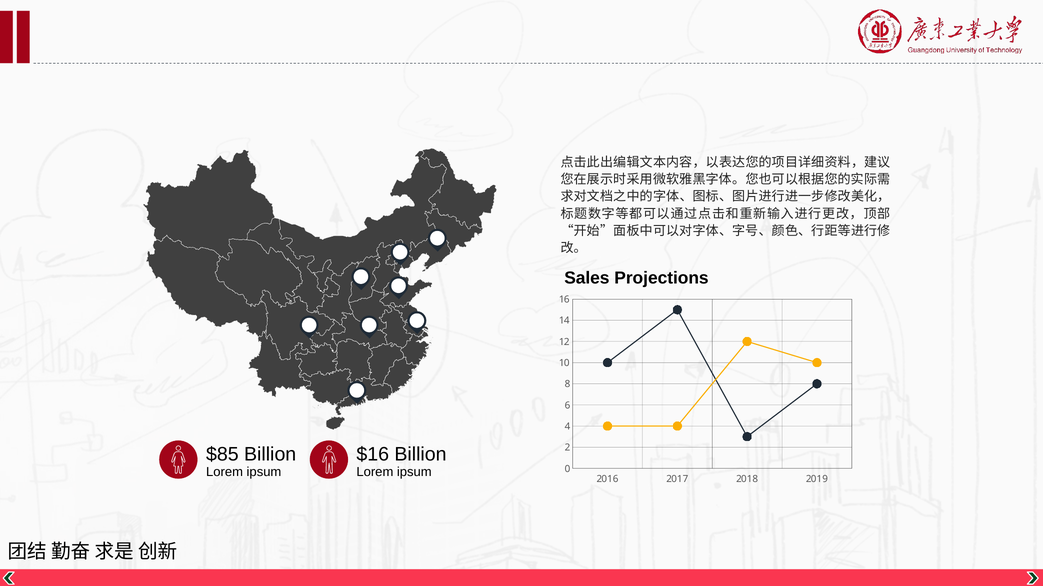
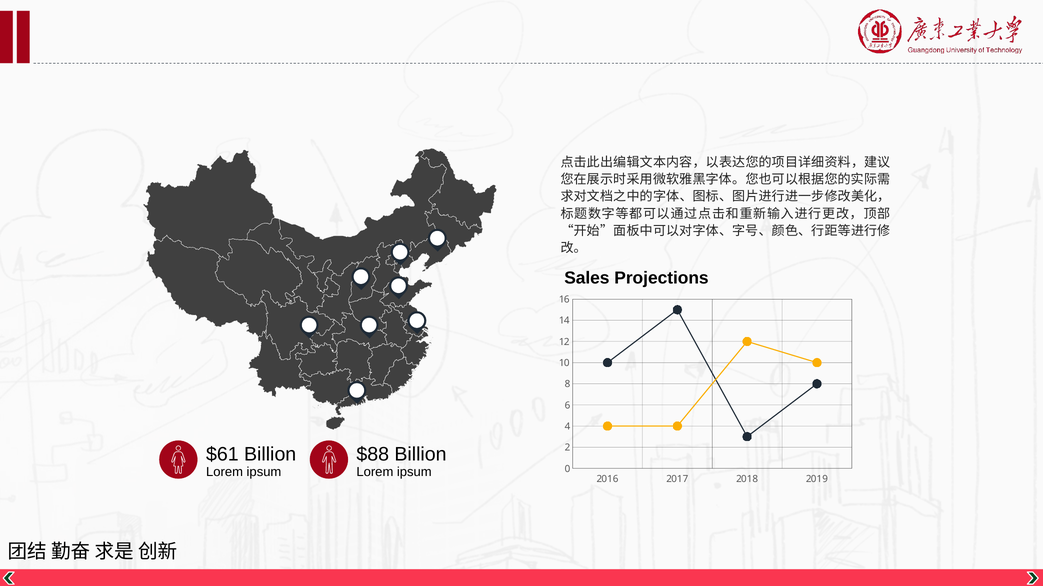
$85: $85 -> $61
$16: $16 -> $88
